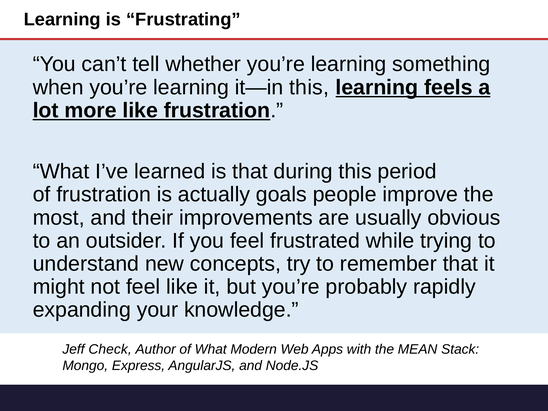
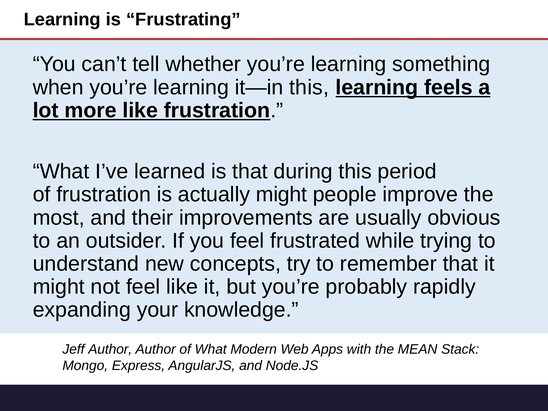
actually goals: goals -> might
Jeff Check: Check -> Author
